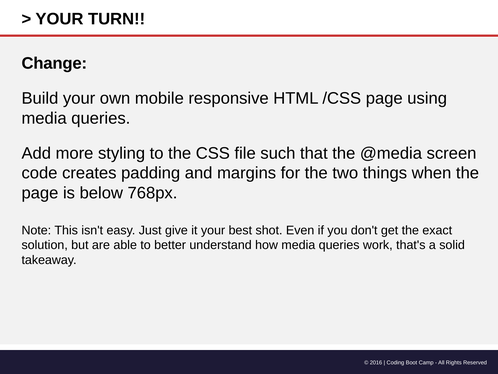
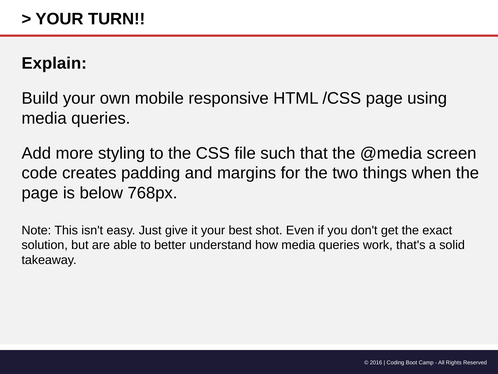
Change: Change -> Explain
